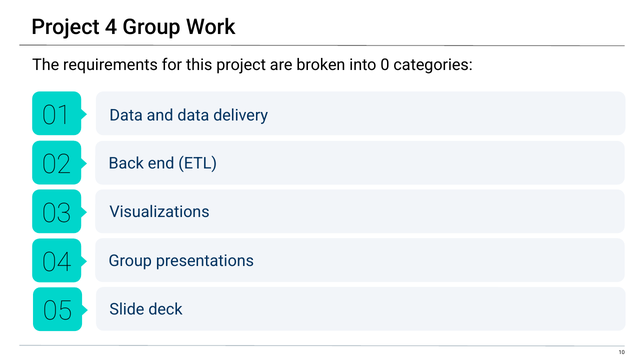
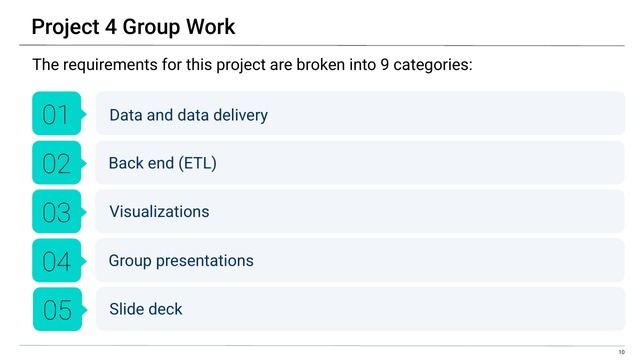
0: 0 -> 9
